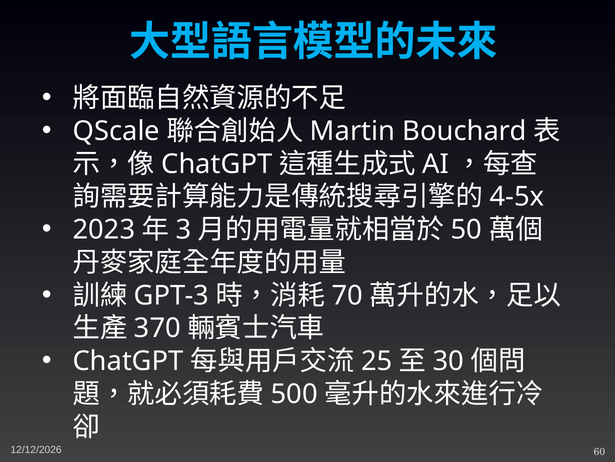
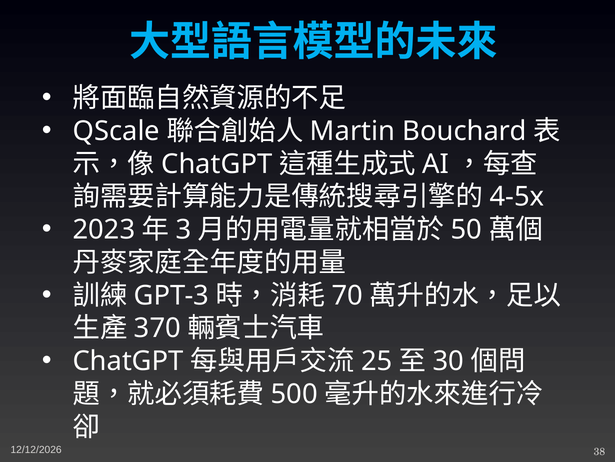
60: 60 -> 38
